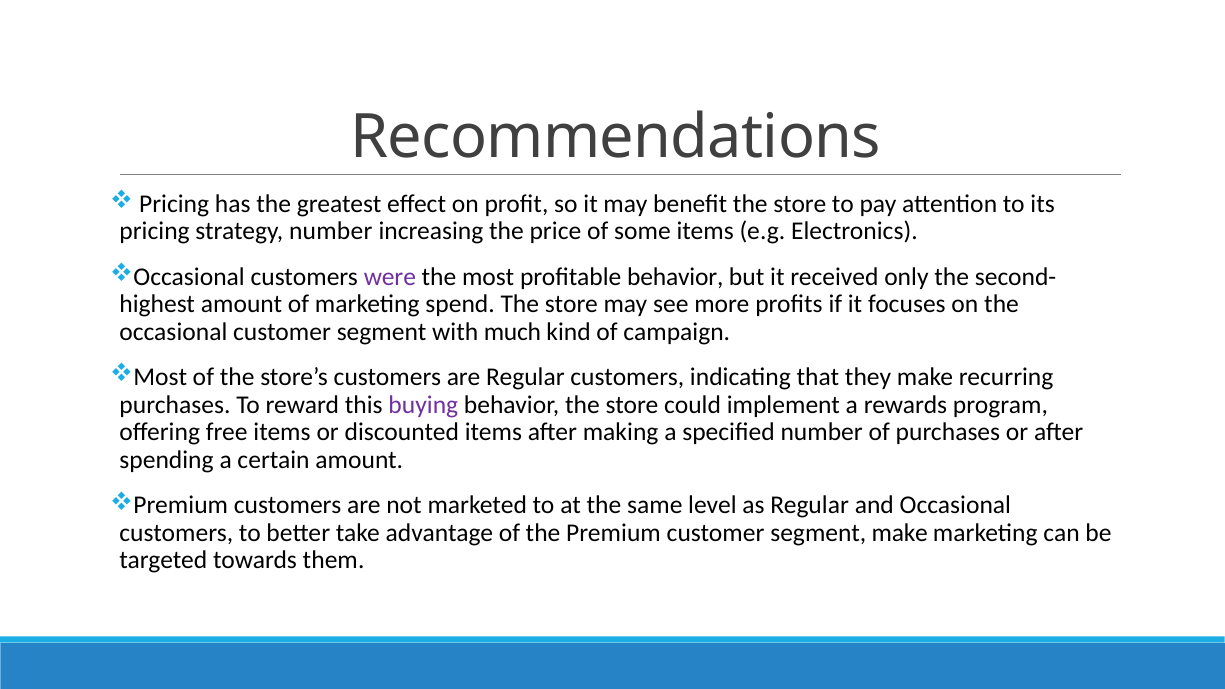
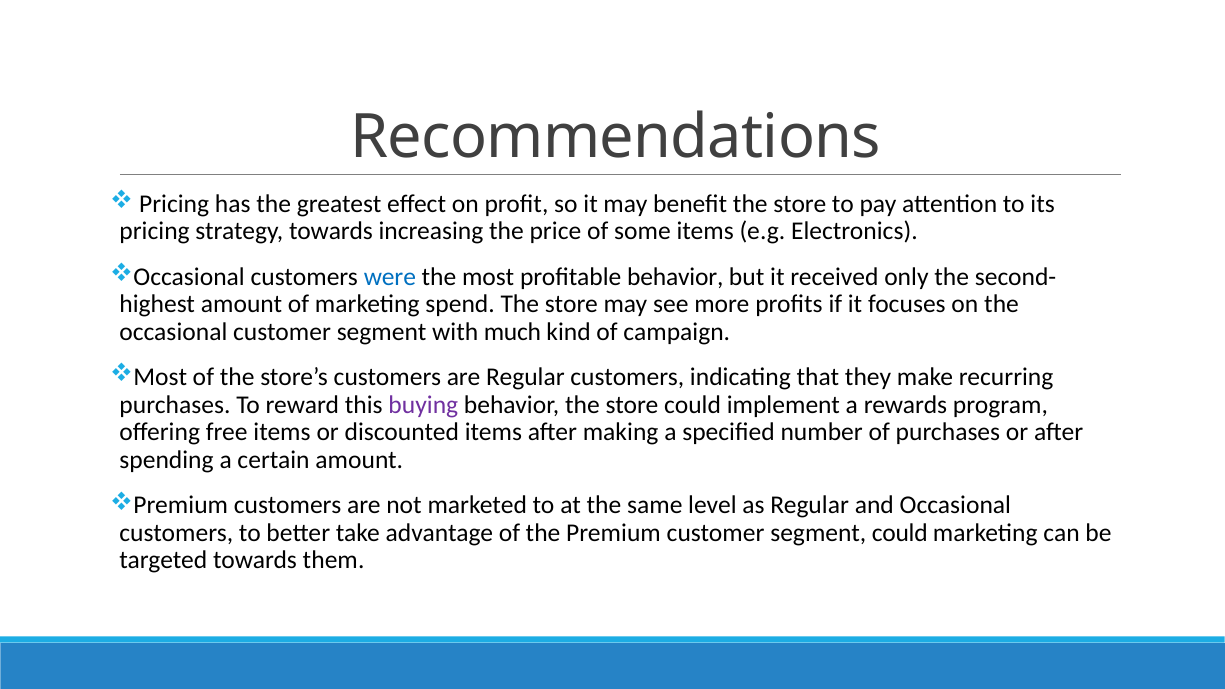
strategy number: number -> towards
were colour: purple -> blue
segment make: make -> could
